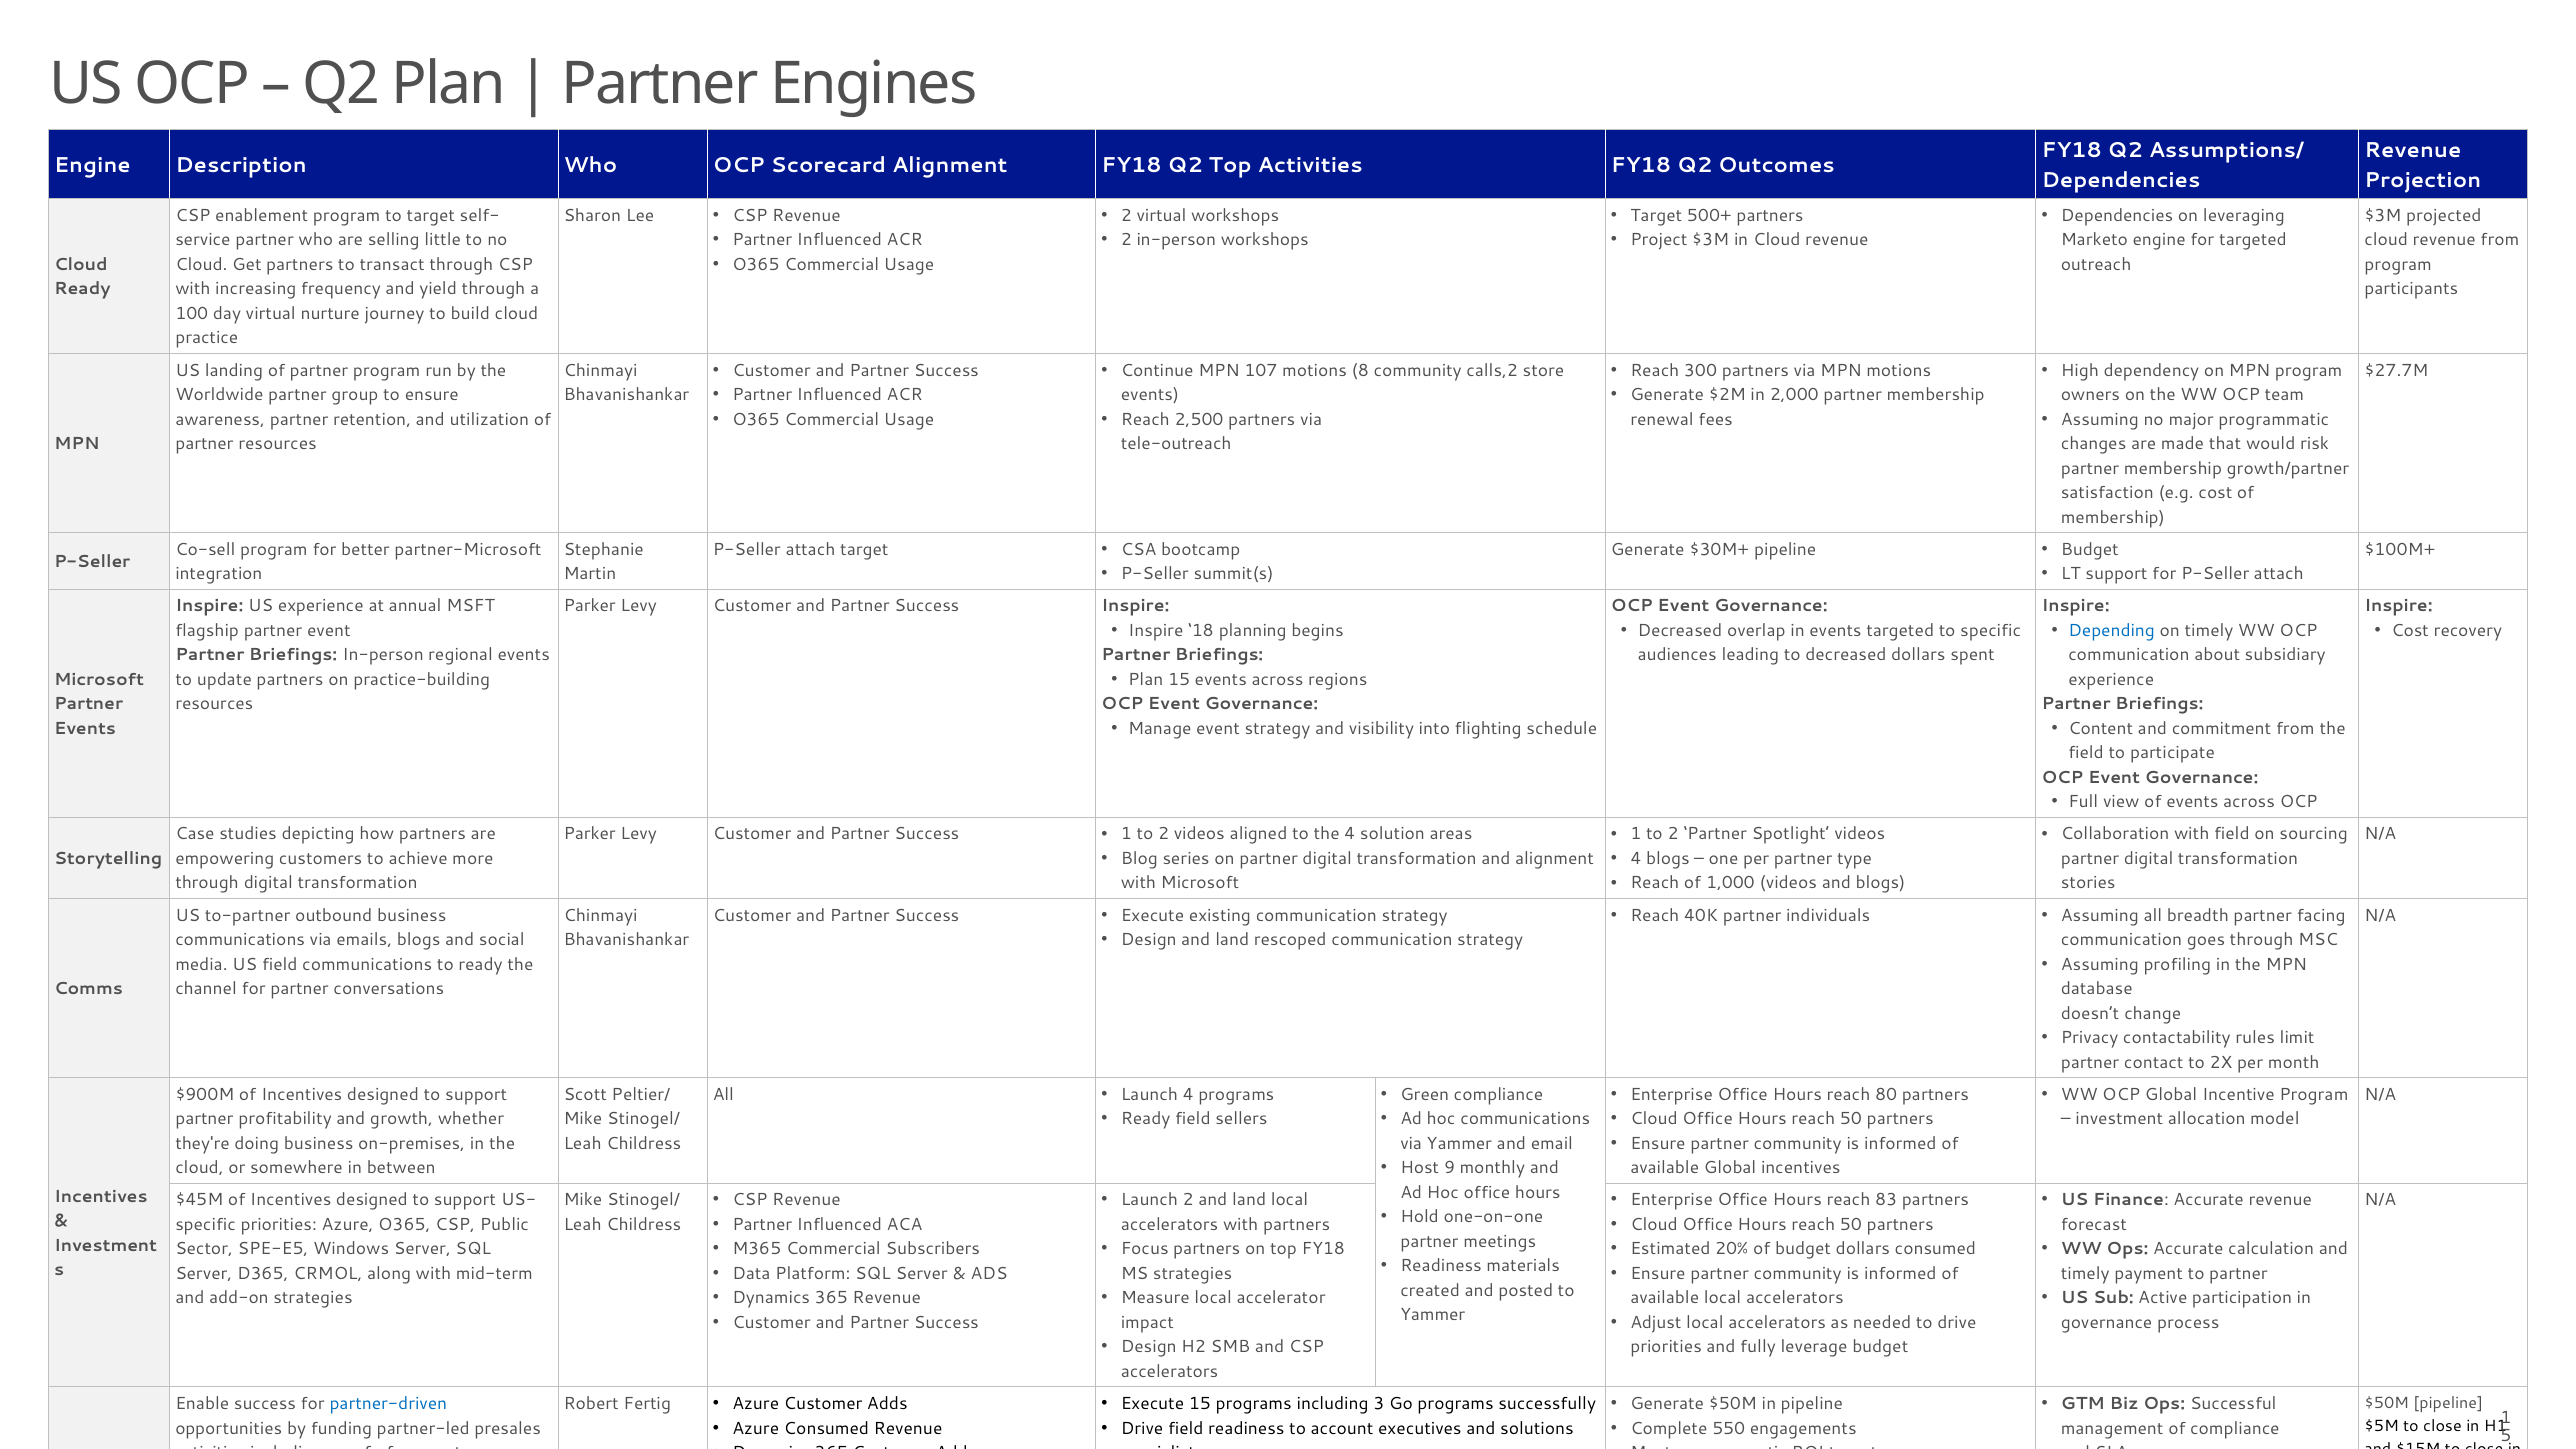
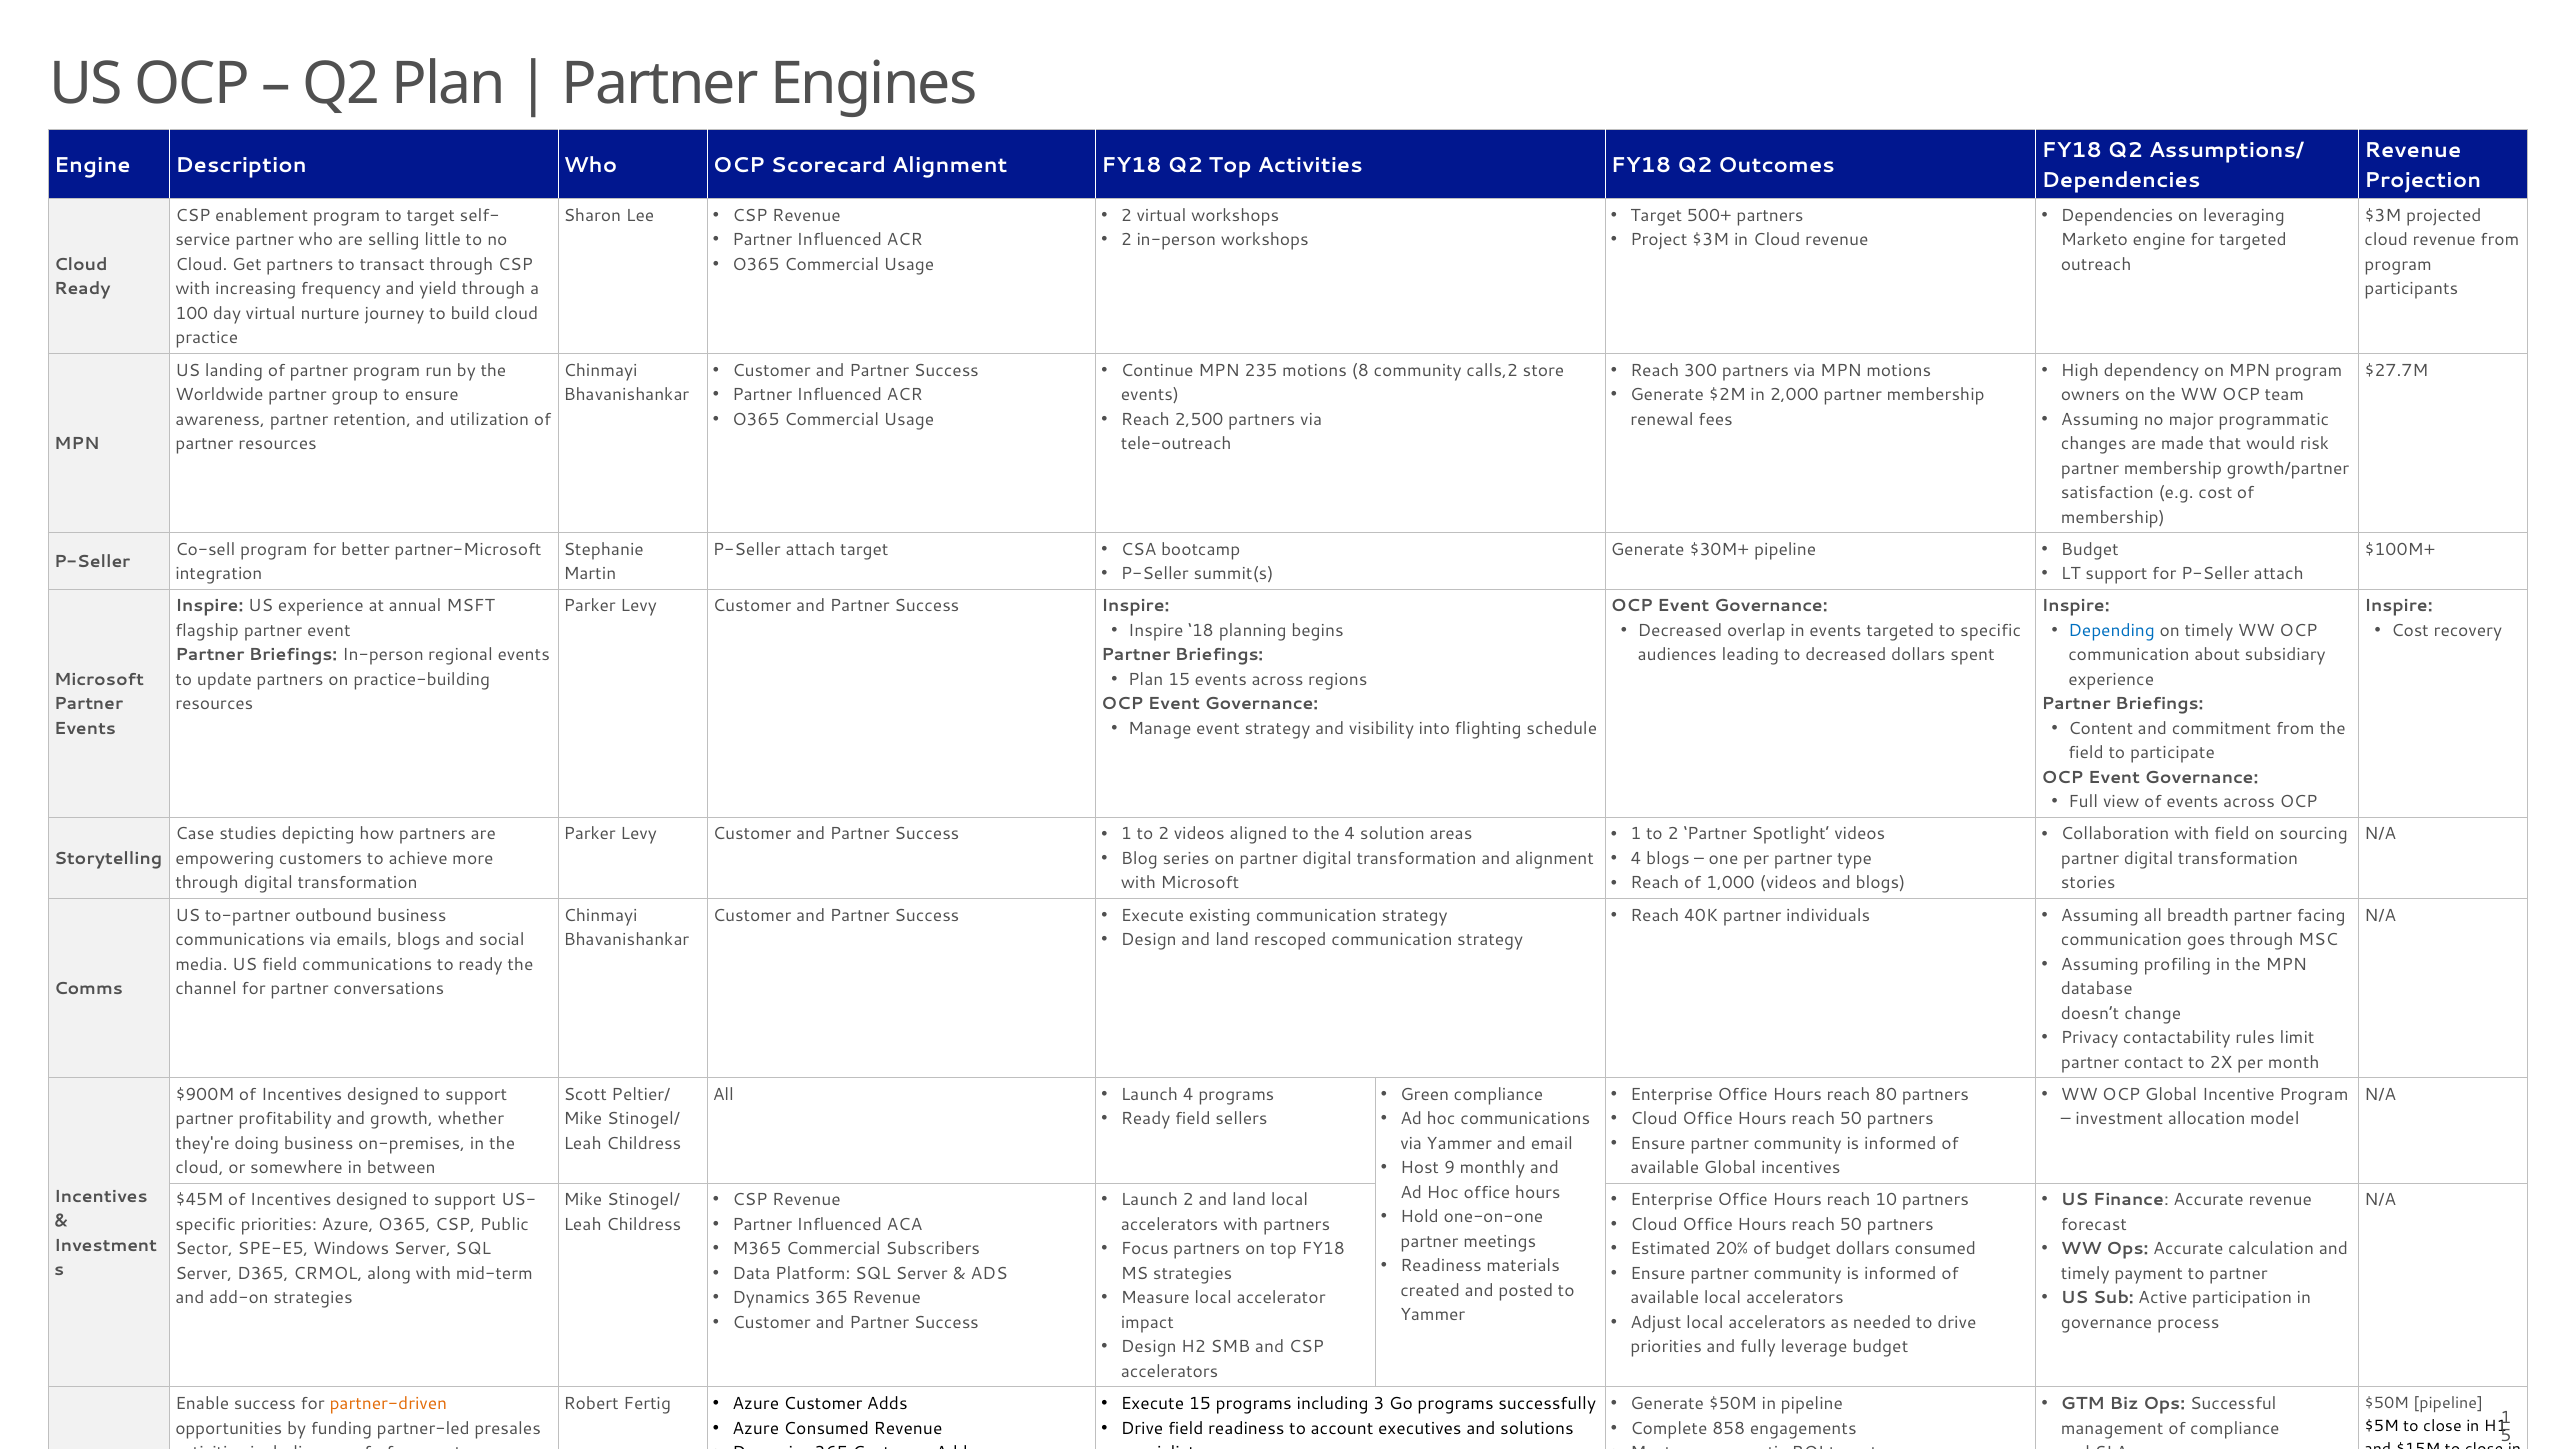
107: 107 -> 235
83: 83 -> 10
partner-driven colour: blue -> orange
550: 550 -> 858
